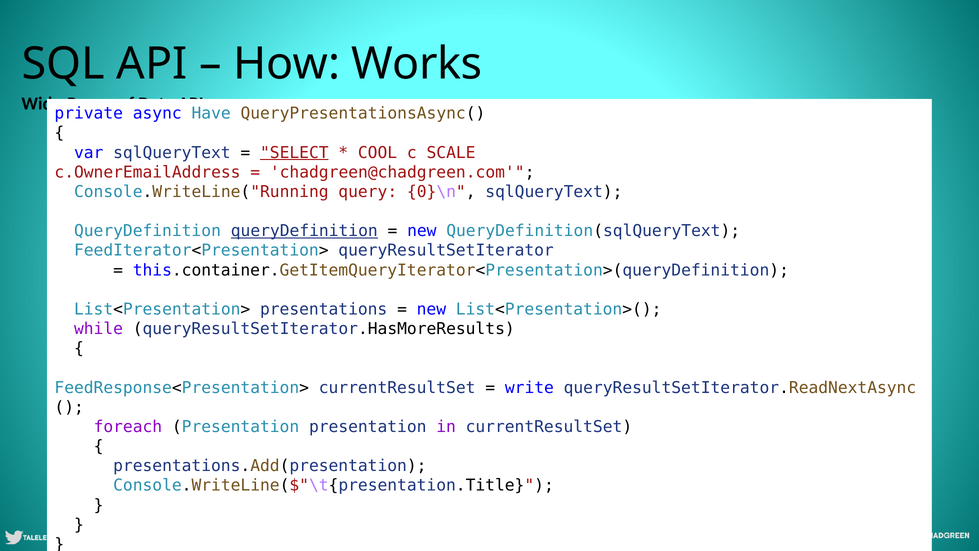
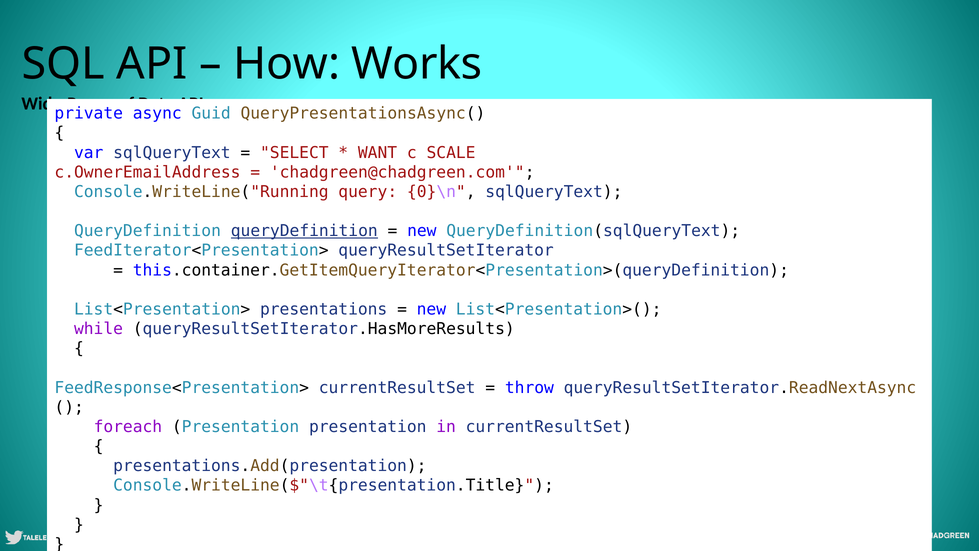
Have: Have -> Guid
SELECT underline: present -> none
COOL: COOL -> WANT
write: write -> throw
